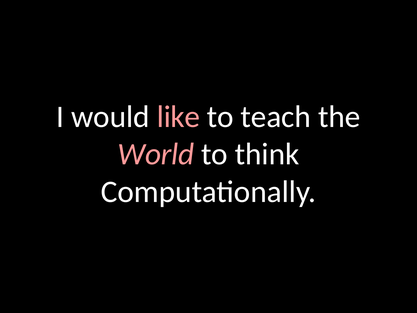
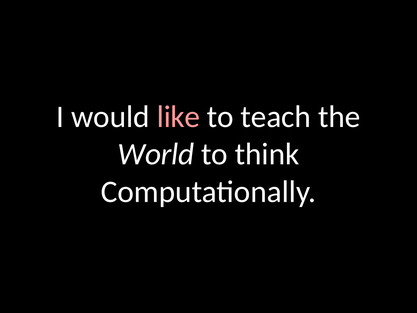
World colour: pink -> white
